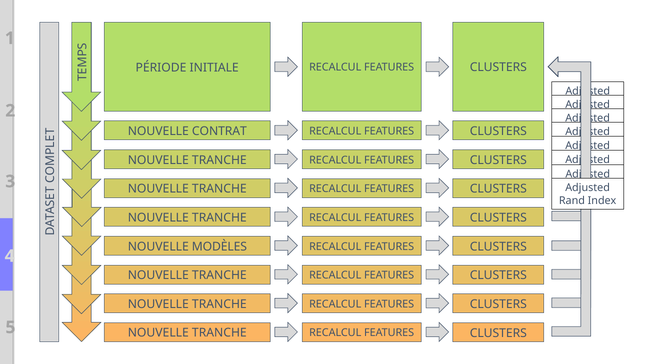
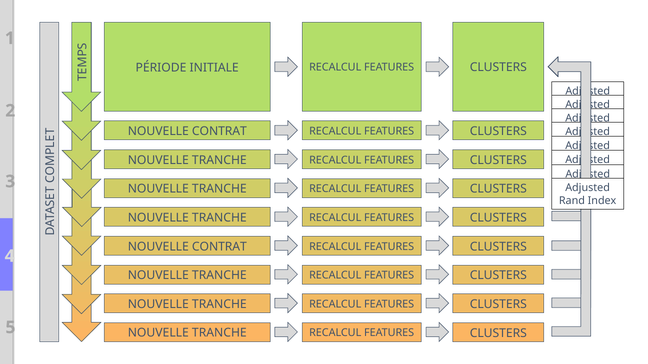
MODÈLES at (219, 247): MODÈLES -> CONTRAT
